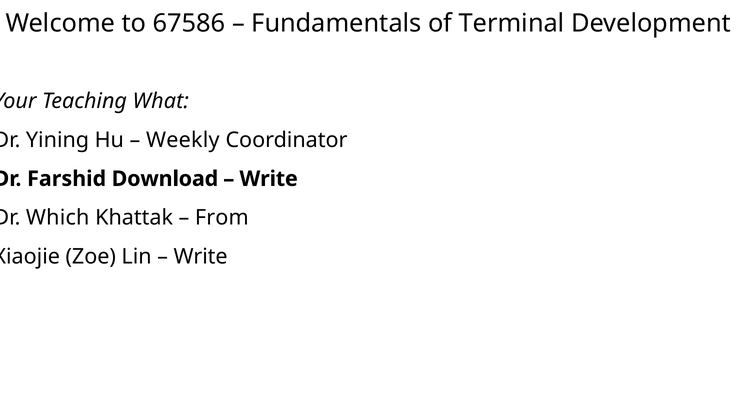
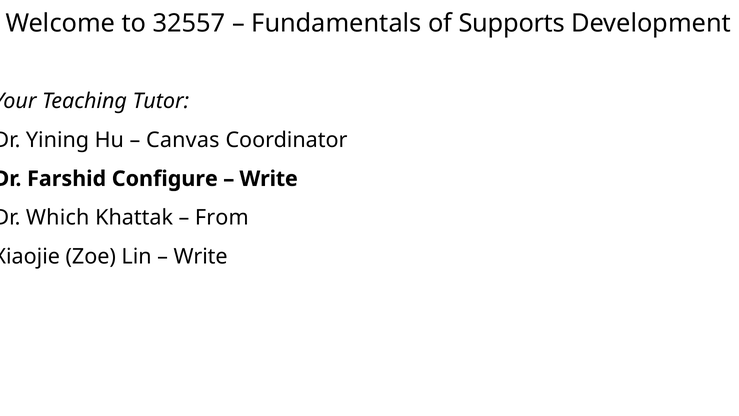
67586: 67586 -> 32557
Terminal: Terminal -> Supports
What: What -> Tutor
Weekly: Weekly -> Canvas
Download: Download -> Configure
